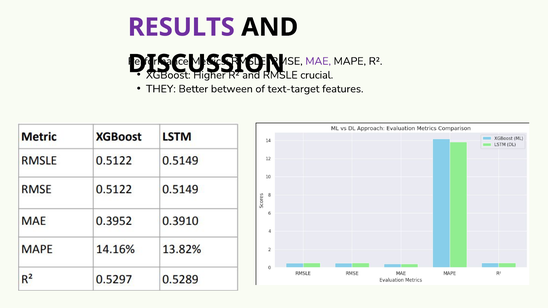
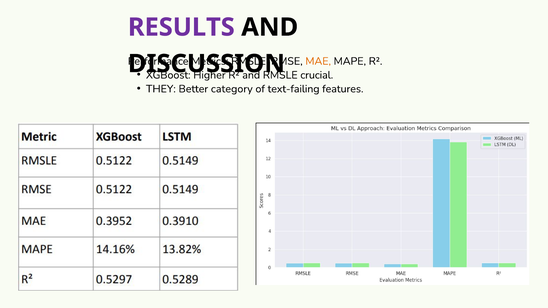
MAE colour: purple -> orange
between: between -> category
text-target: text-target -> text-failing
